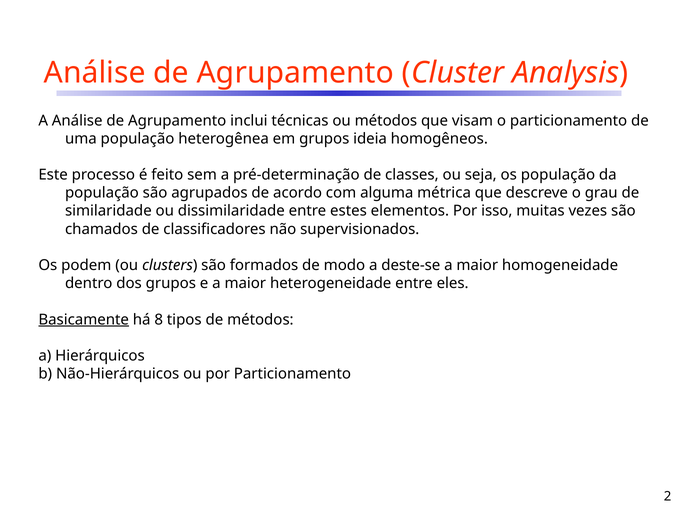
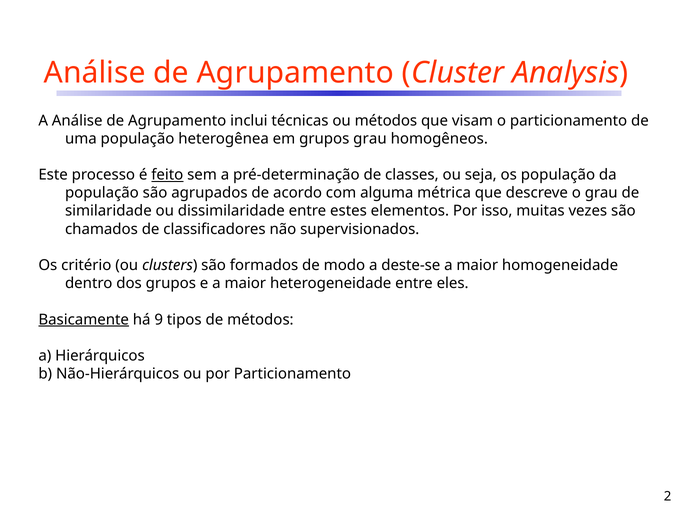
grupos ideia: ideia -> grau
feito underline: none -> present
podem: podem -> critério
8: 8 -> 9
